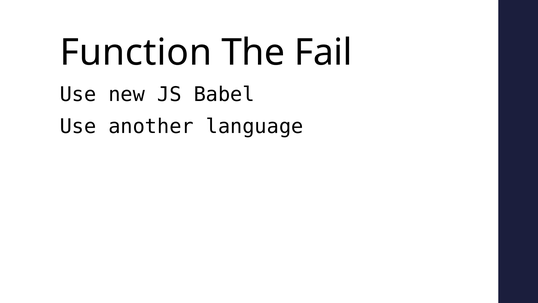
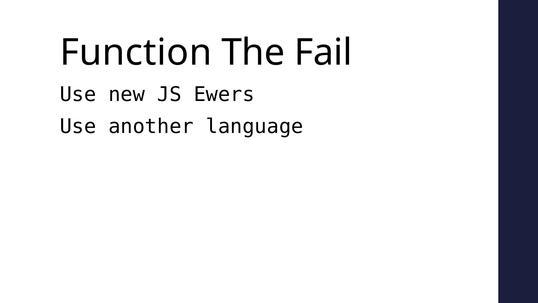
Babel: Babel -> Ewers
